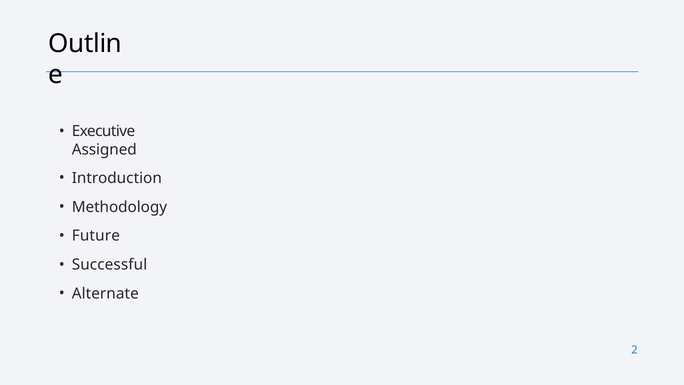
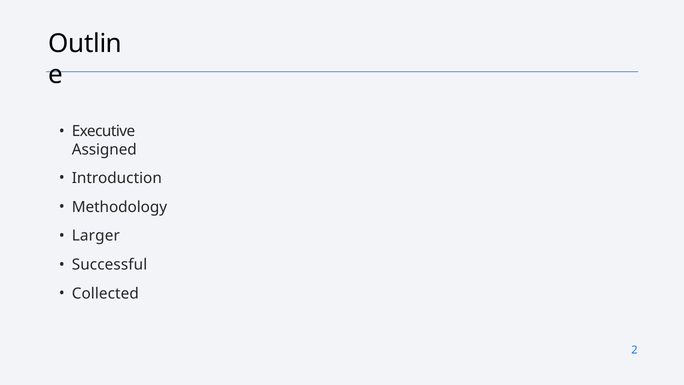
Future: Future -> Larger
Alternate: Alternate -> Collected
